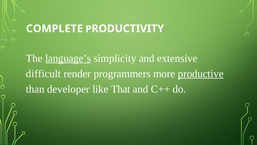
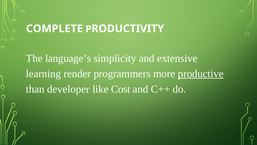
language’s underline: present -> none
difficult: difficult -> learning
That: That -> Cost
